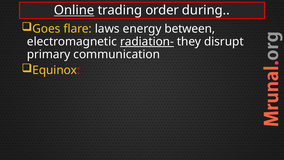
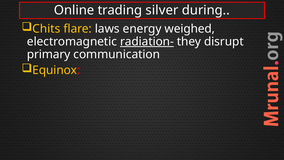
Online underline: present -> none
order: order -> silver
Goes: Goes -> Chits
between: between -> weighed
